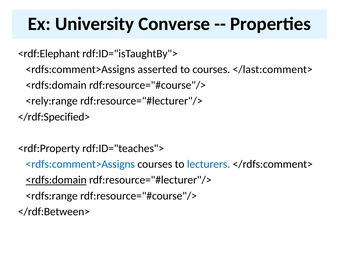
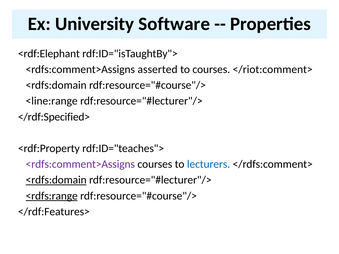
Converse: Converse -> Software
</last:comment>: </last:comment> -> </riot:comment>
<rely:range: <rely:range -> <line:range
<rdfs:comment>Assigns at (80, 164) colour: blue -> purple
<rdfs:range underline: none -> present
</rdf:Between>: </rdf:Between> -> </rdf:Features>
